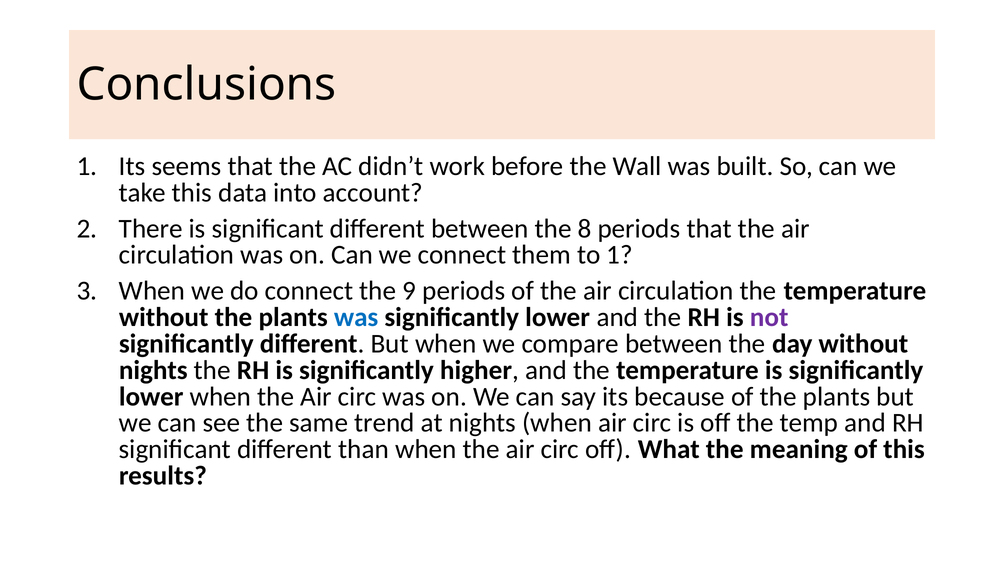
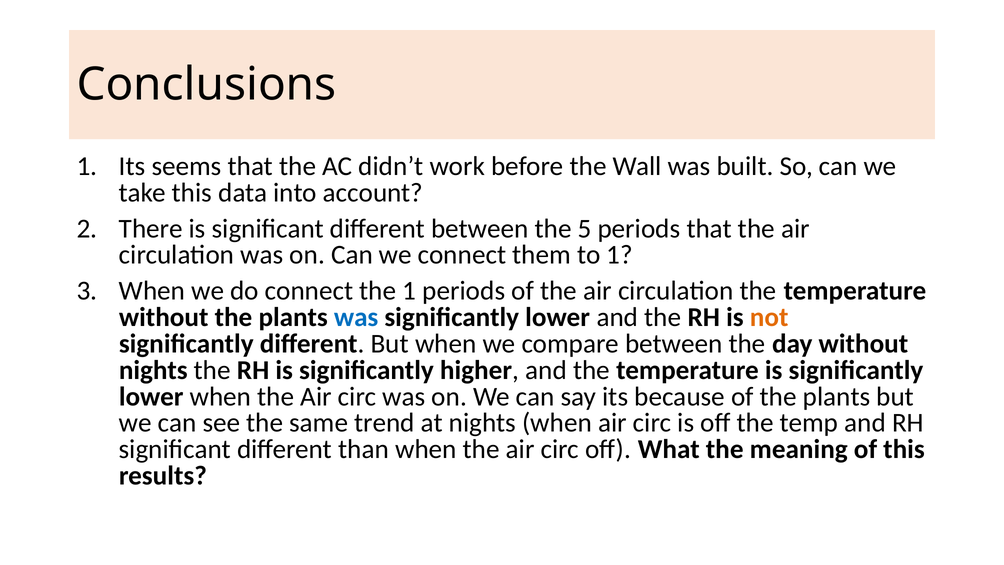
8: 8 -> 5
the 9: 9 -> 1
not colour: purple -> orange
